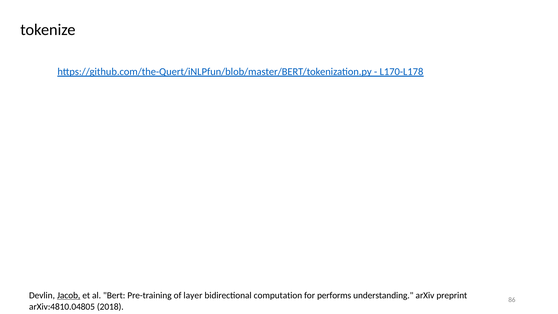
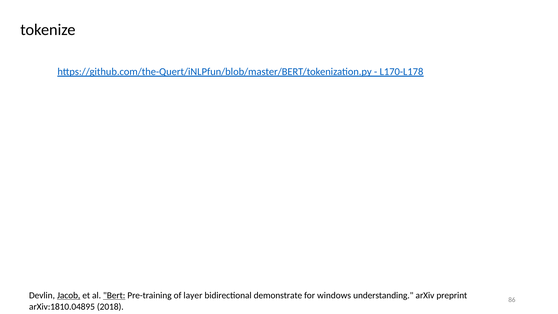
Bert underline: none -> present
computation: computation -> demonstrate
performs: performs -> windows
arXiv:4810.04805: arXiv:4810.04805 -> arXiv:1810.04895
